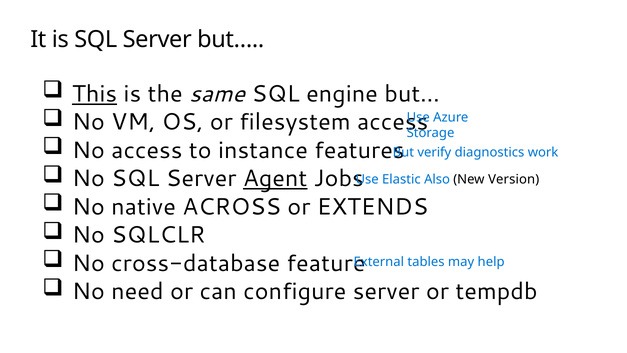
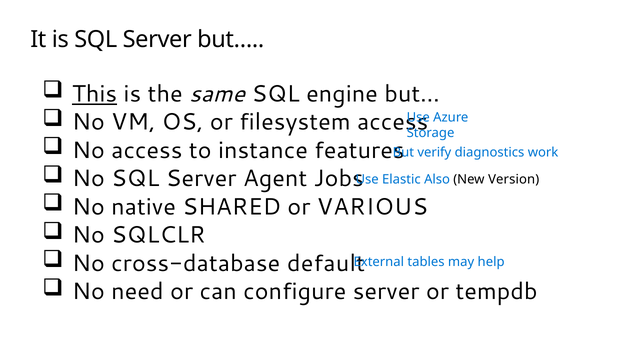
Agent underline: present -> none
ACROSS: ACROSS -> SHARED
EXTENDS: EXTENDS -> VARIOUS
feature: feature -> default
